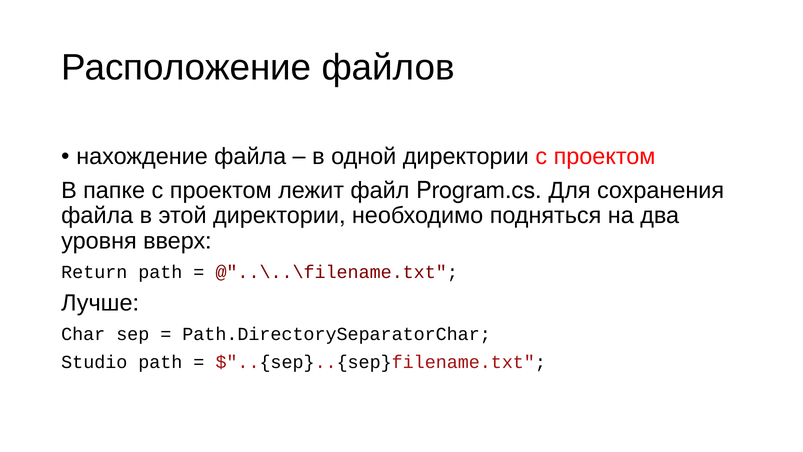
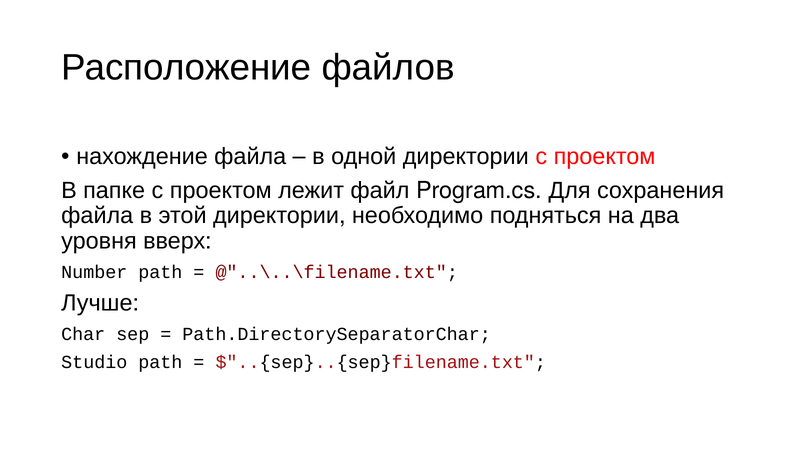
Return: Return -> Number
